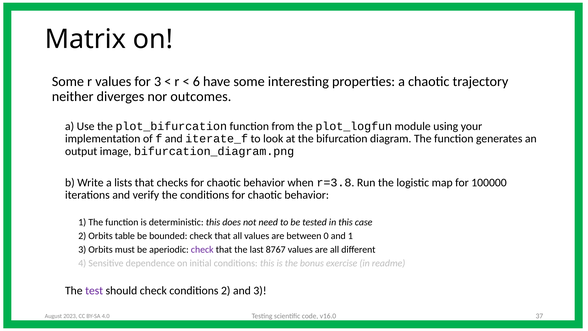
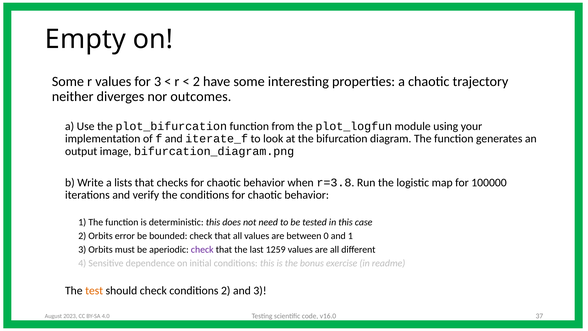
Matrix: Matrix -> Empty
6 at (196, 81): 6 -> 2
table: table -> error
8767: 8767 -> 1259
test colour: purple -> orange
